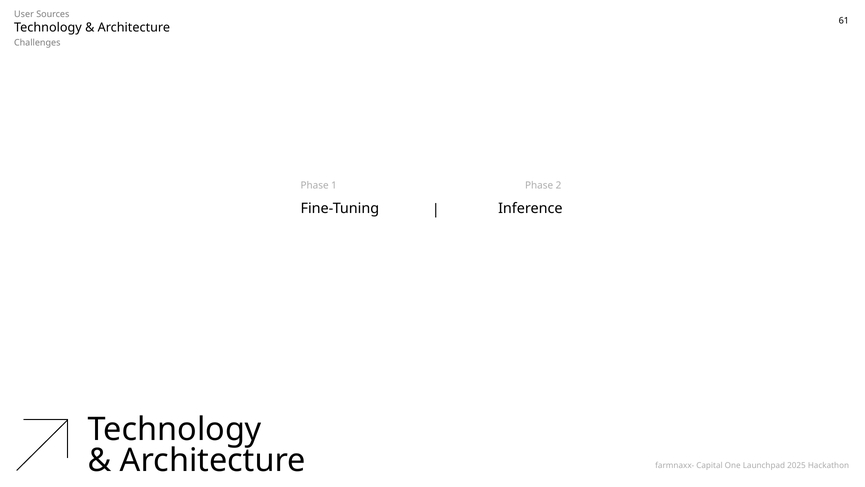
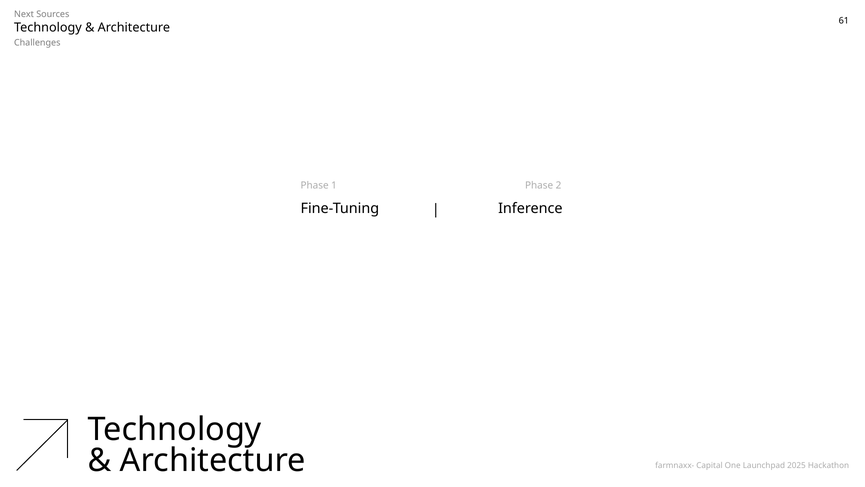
User: User -> Next
